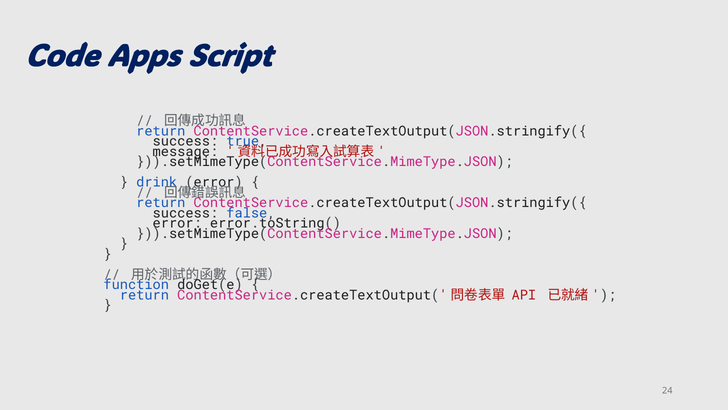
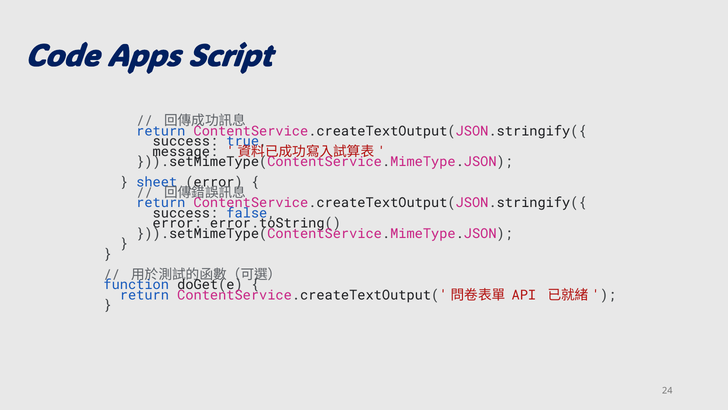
drink: drink -> sheet
